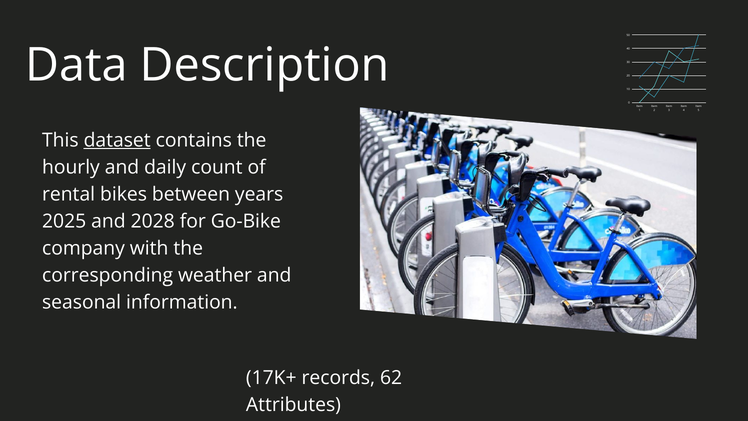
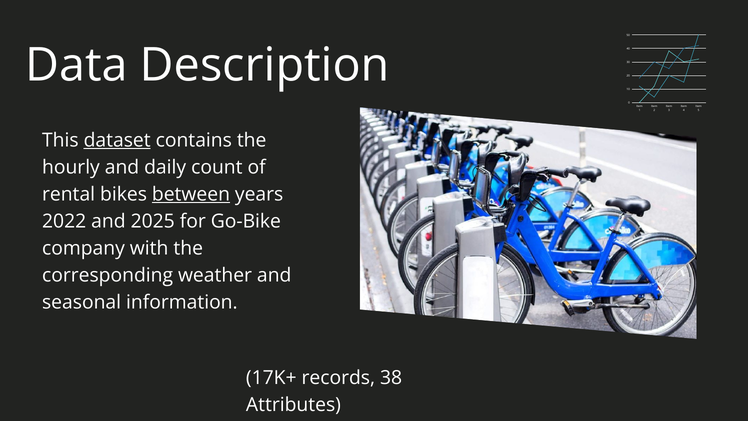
between underline: none -> present
2025: 2025 -> 2022
2028: 2028 -> 2025
62: 62 -> 38
